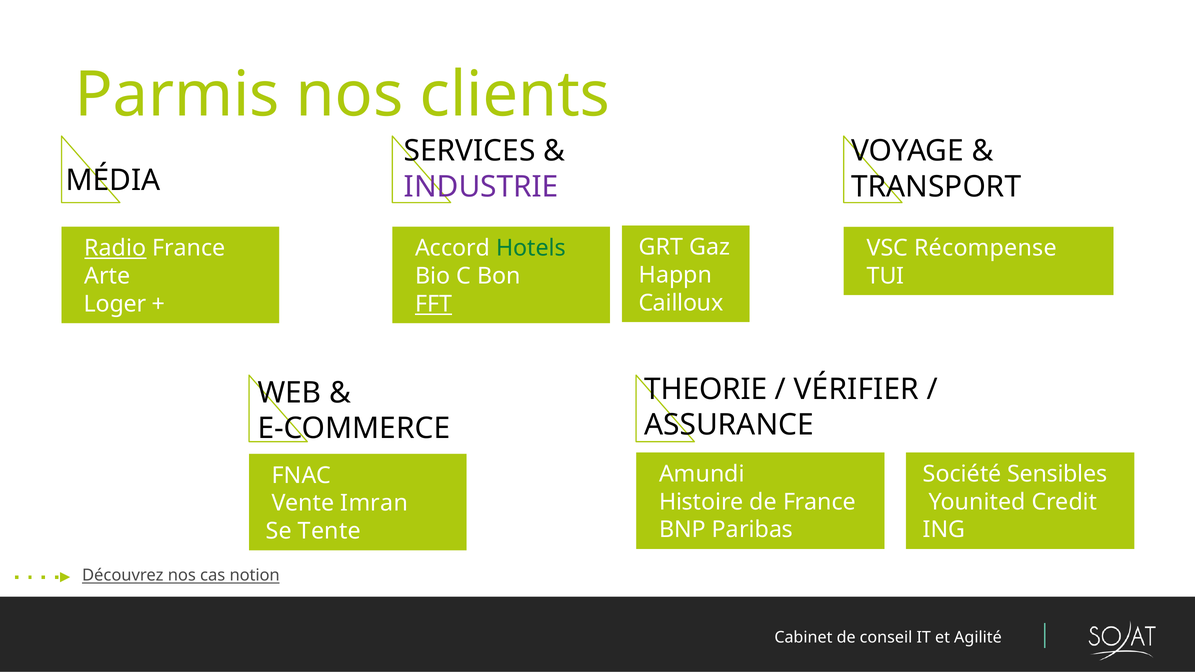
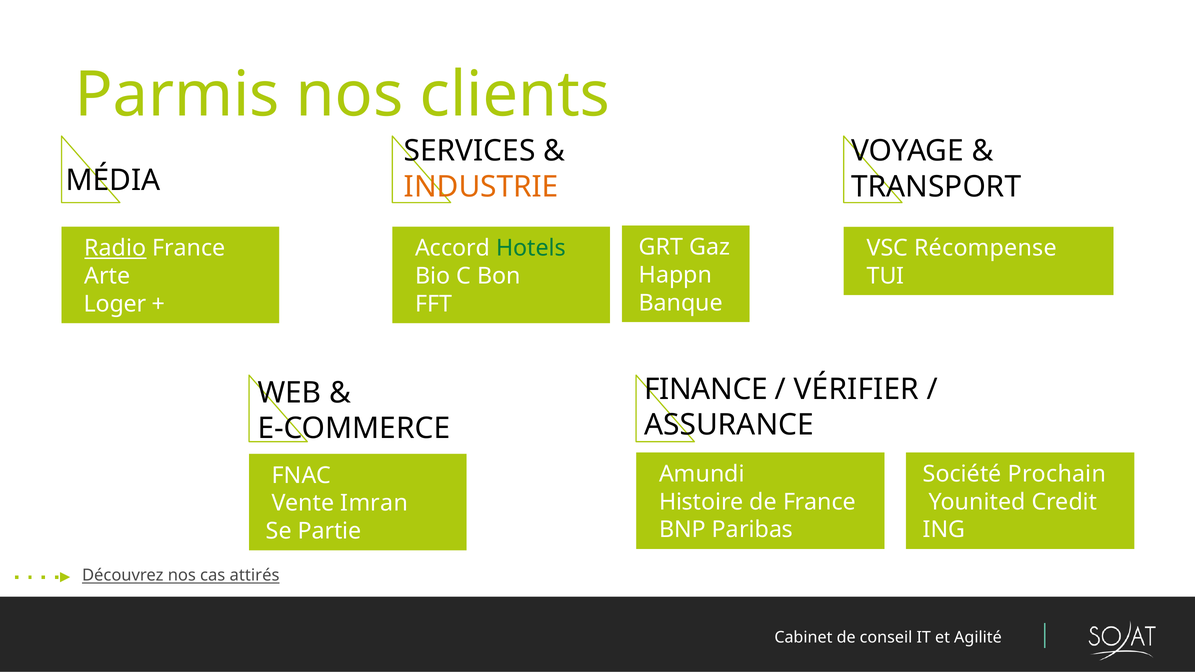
INDUSTRIE colour: purple -> orange
Cailloux: Cailloux -> Banque
FFT underline: present -> none
THEORIE: THEORIE -> FINANCE
Sensibles: Sensibles -> Prochain
Tente: Tente -> Partie
notion: notion -> attirés
